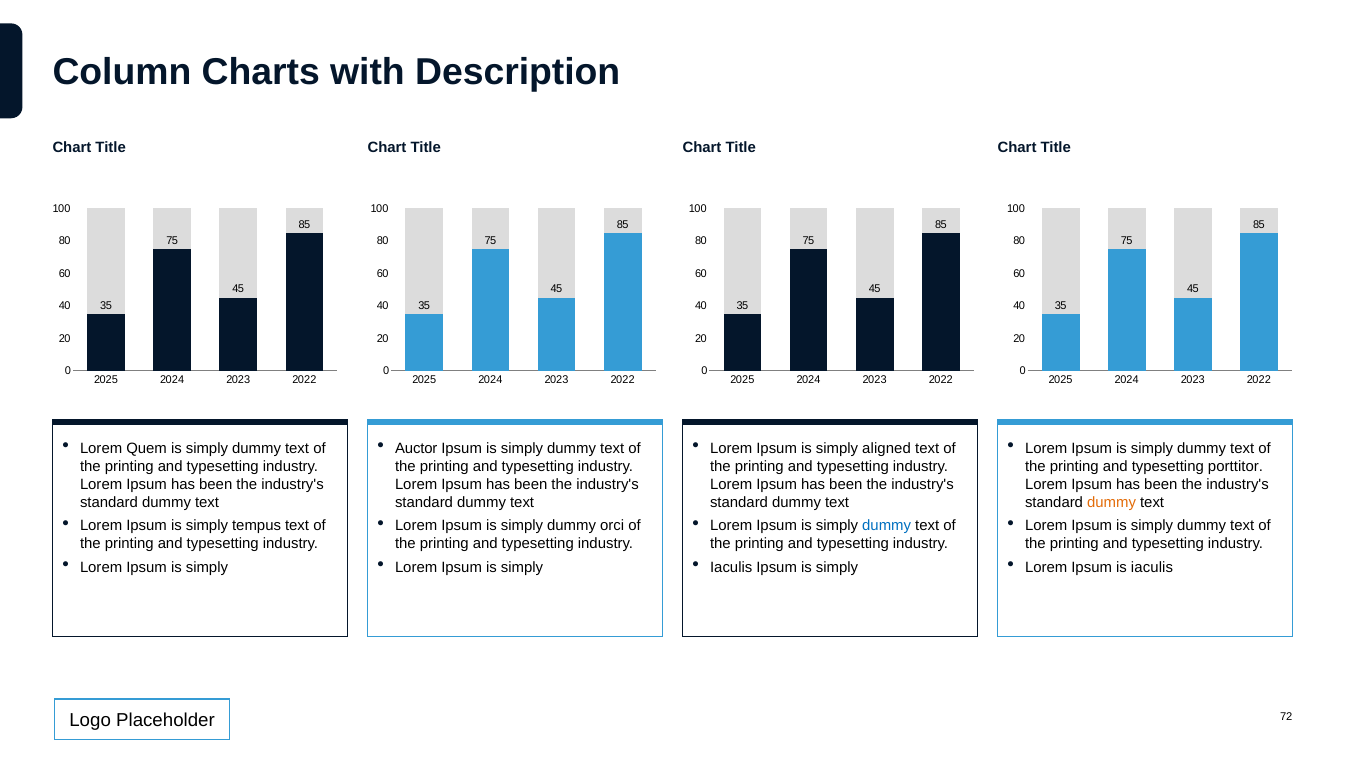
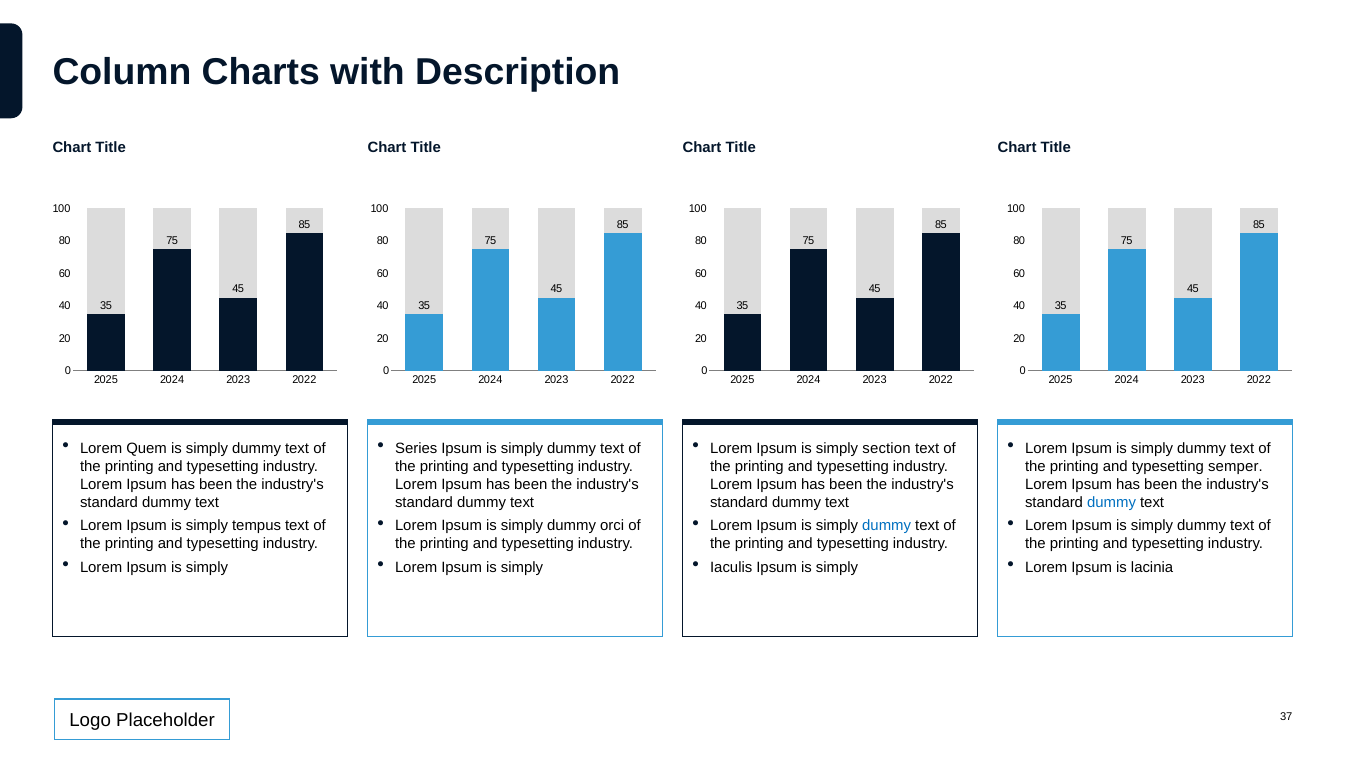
Auctor: Auctor -> Series
aligned: aligned -> section
porttitor: porttitor -> semper
dummy at (1112, 502) colour: orange -> blue
is iaculis: iaculis -> lacinia
72: 72 -> 37
